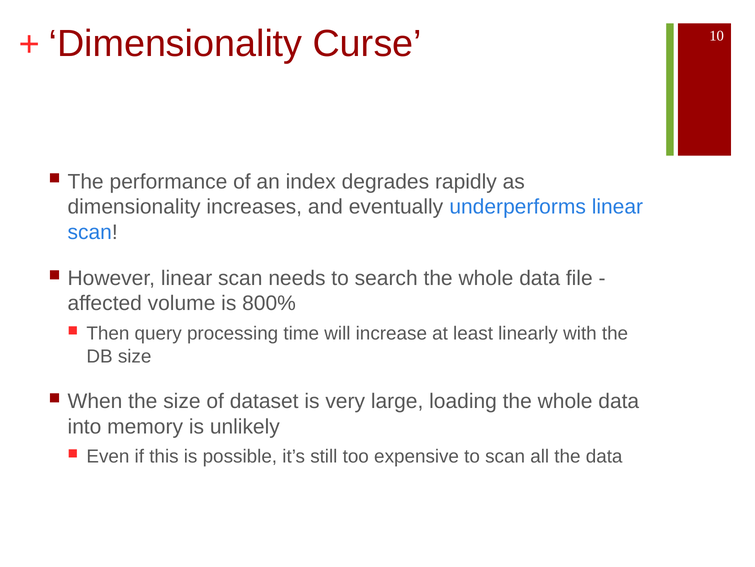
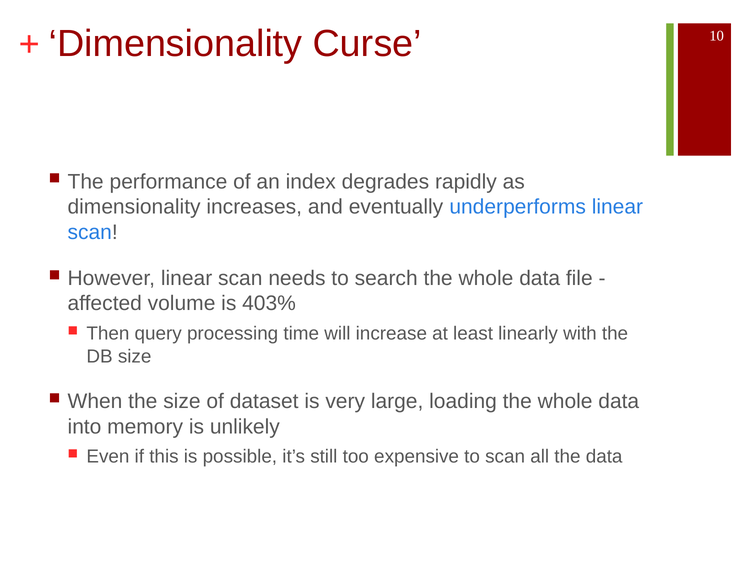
800%: 800% -> 403%
